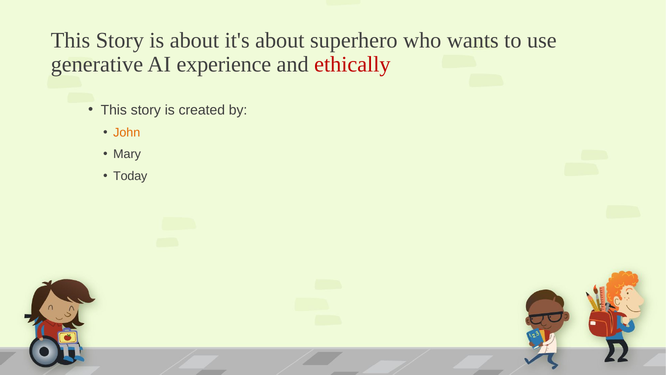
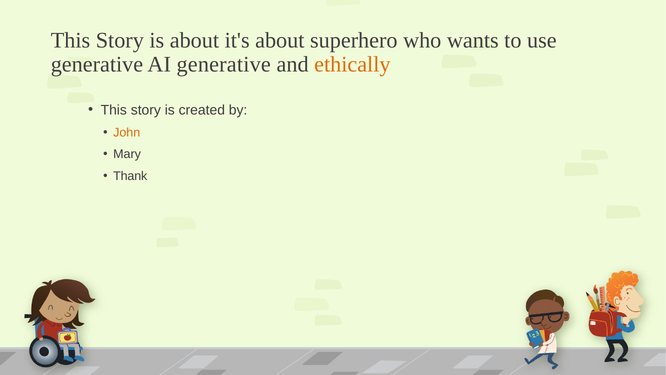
AI experience: experience -> generative
ethically colour: red -> orange
Today: Today -> Thank
